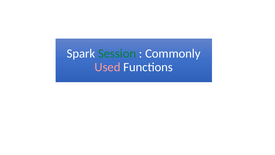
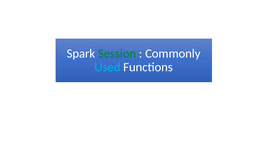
Used colour: pink -> light blue
